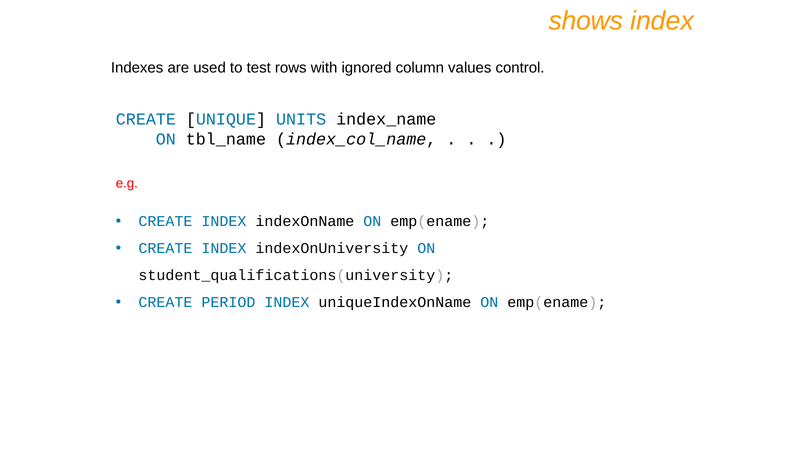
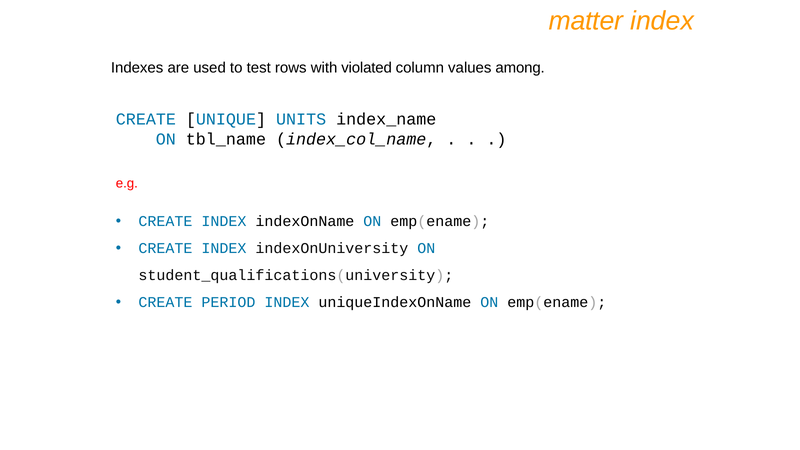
shows: shows -> matter
ignored: ignored -> violated
control: control -> among
